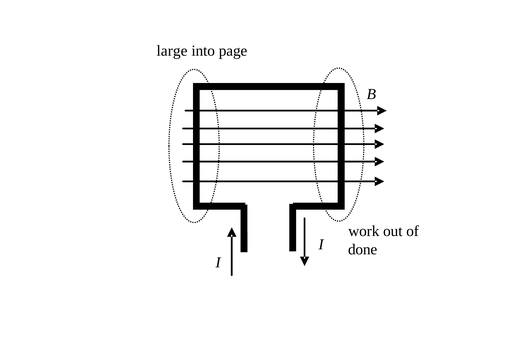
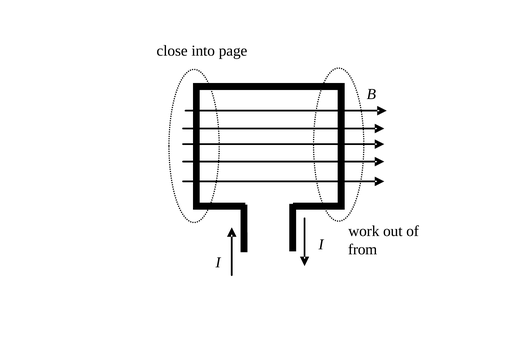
large: large -> close
done: done -> from
